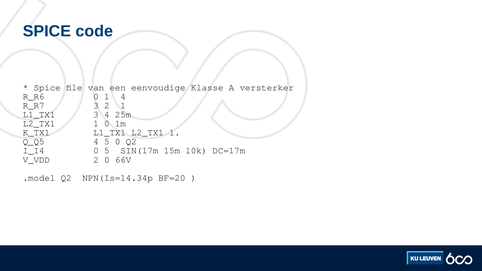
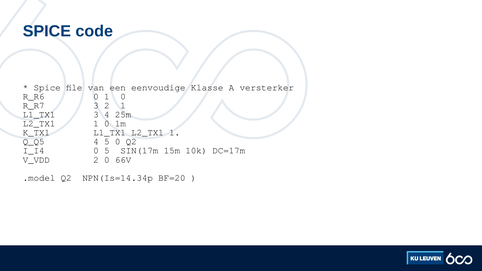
0 1 4: 4 -> 0
